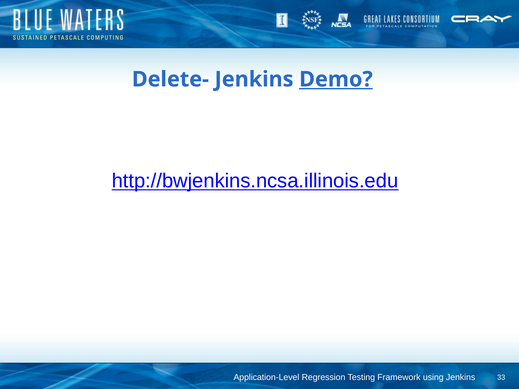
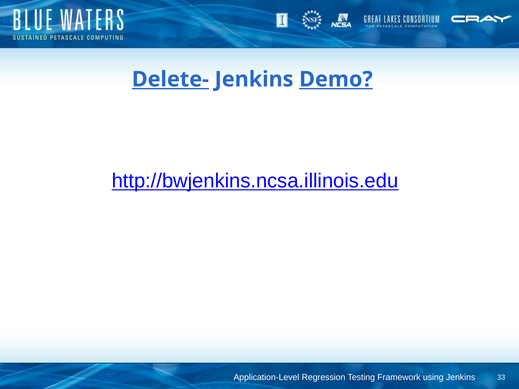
Delete- underline: none -> present
